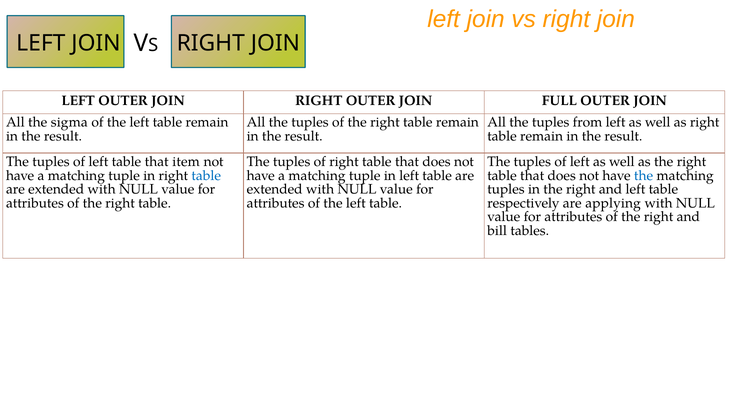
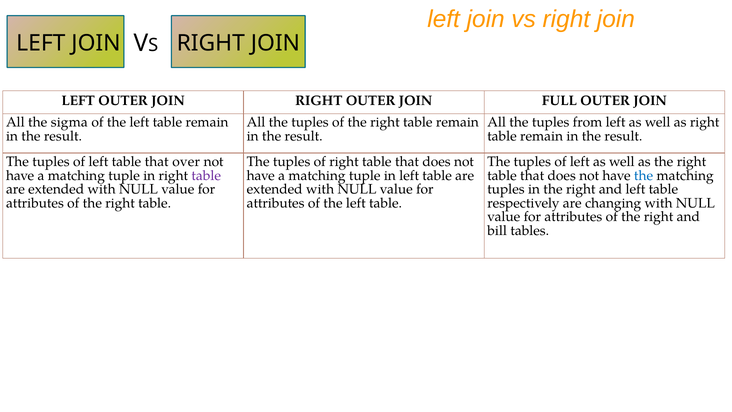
item: item -> over
table at (206, 175) colour: blue -> purple
applying: applying -> changing
